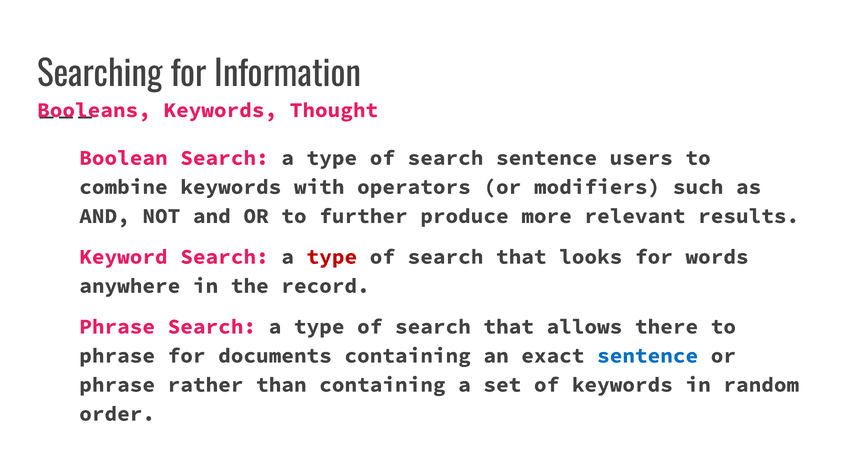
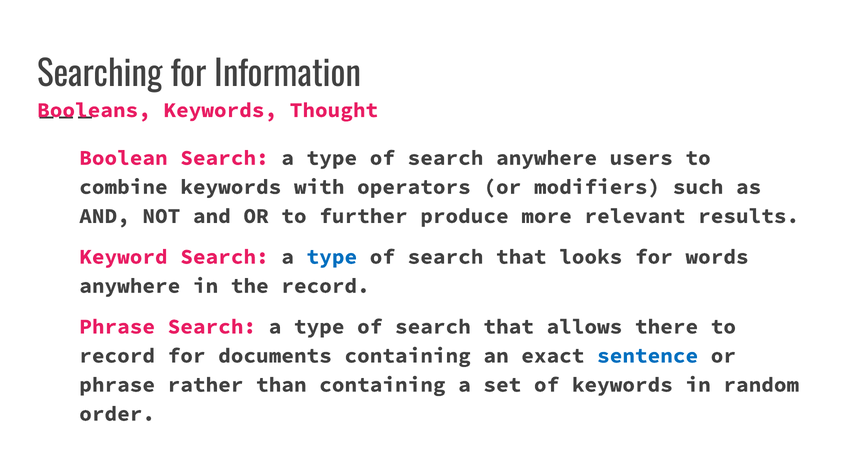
search sentence: sentence -> anywhere
type at (332, 257) colour: red -> blue
phrase at (117, 355): phrase -> record
